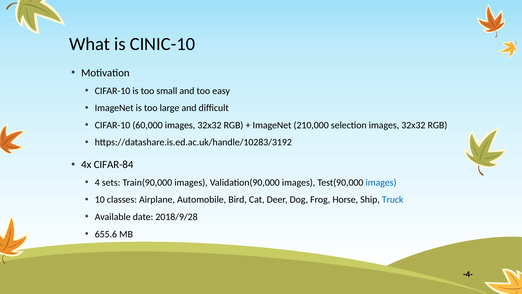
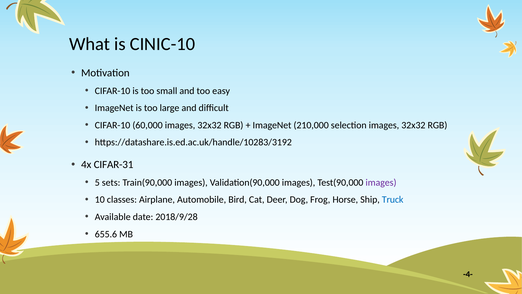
CIFAR-84: CIFAR-84 -> CIFAR-31
4: 4 -> 5
images at (381, 182) colour: blue -> purple
